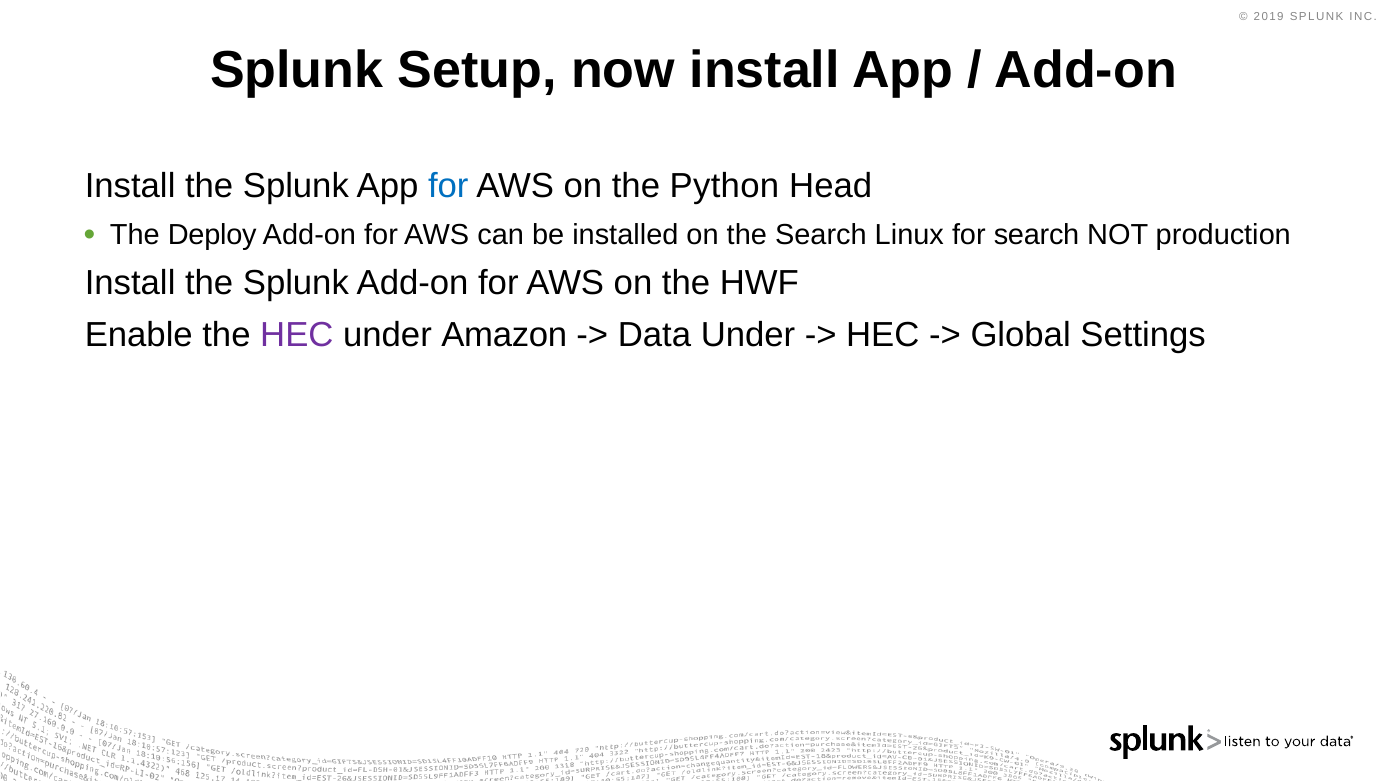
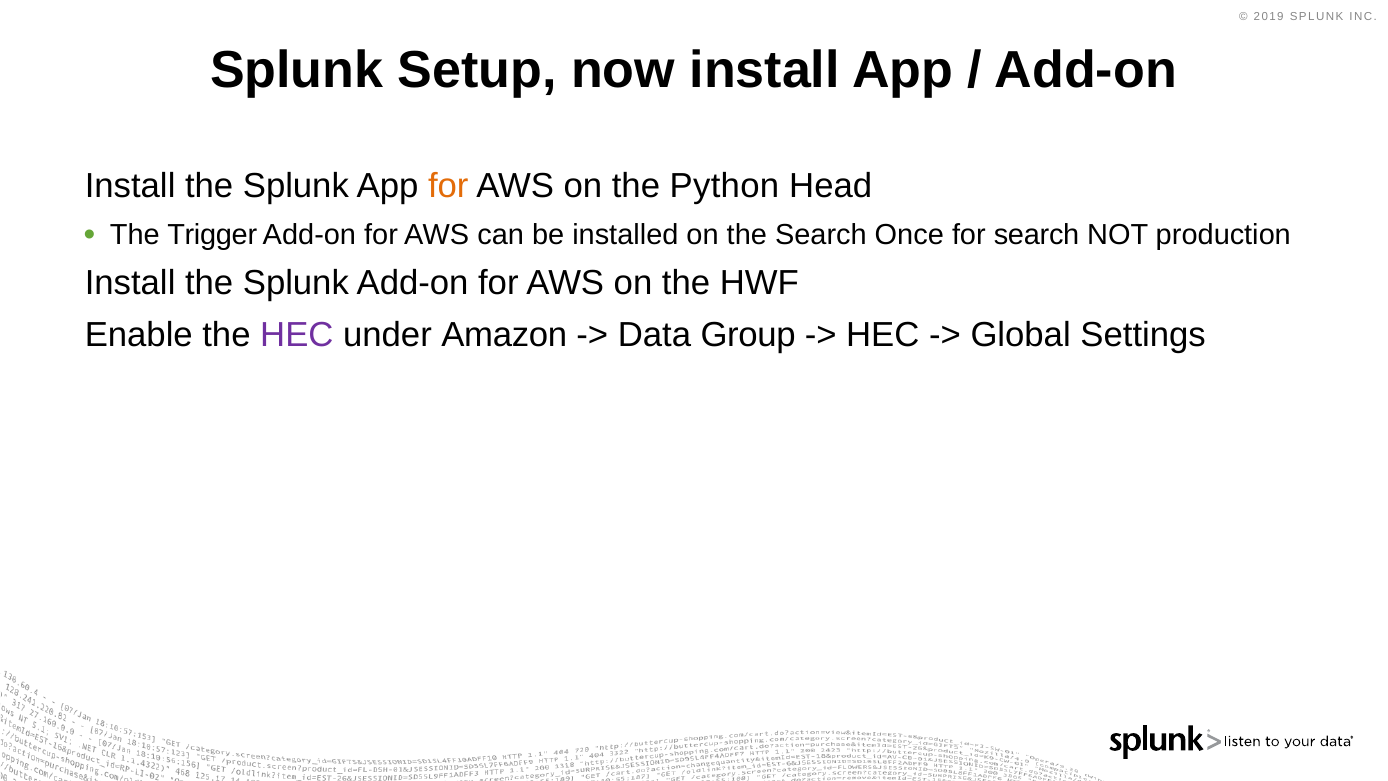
for at (448, 186) colour: blue -> orange
Deploy: Deploy -> Trigger
Linux: Linux -> Once
Data Under: Under -> Group
